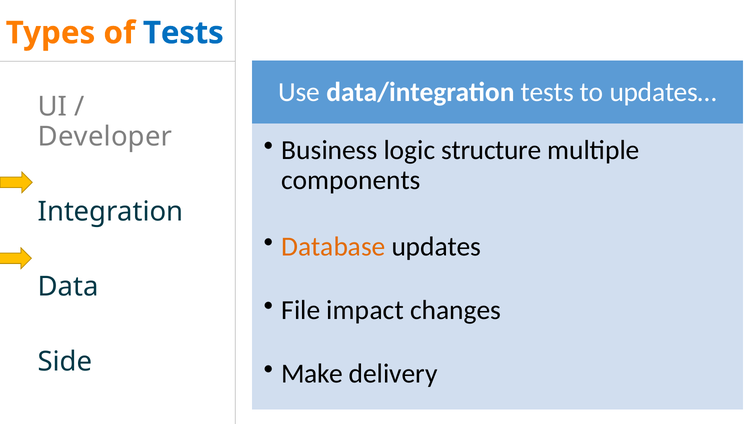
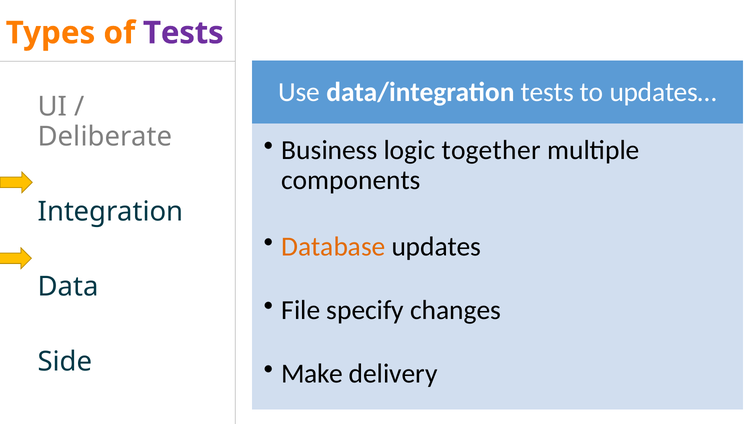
Tests at (183, 33) colour: blue -> purple
Developer: Developer -> Deliberate
structure: structure -> together
impact: impact -> specify
